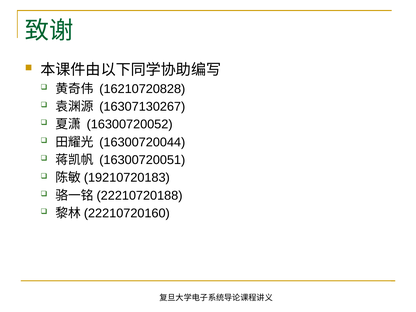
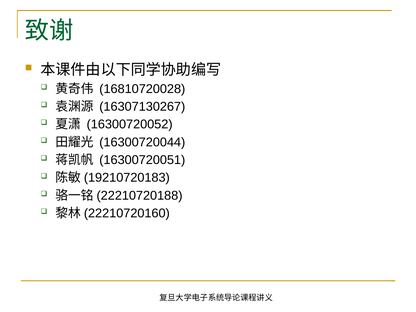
16210720828: 16210720828 -> 16810720028
